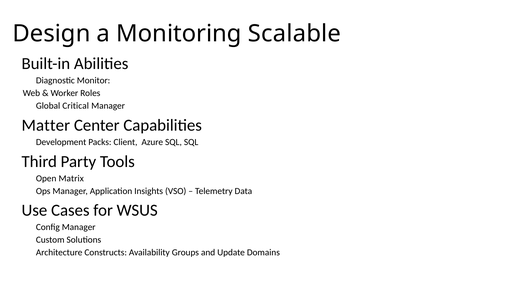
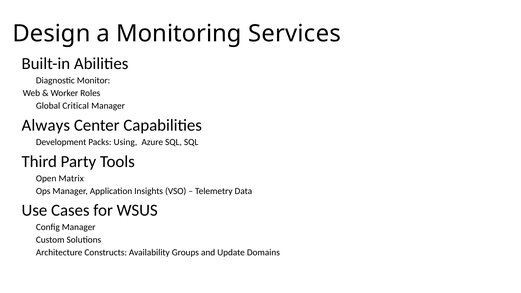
Scalable: Scalable -> Services
Matter: Matter -> Always
Client: Client -> Using
